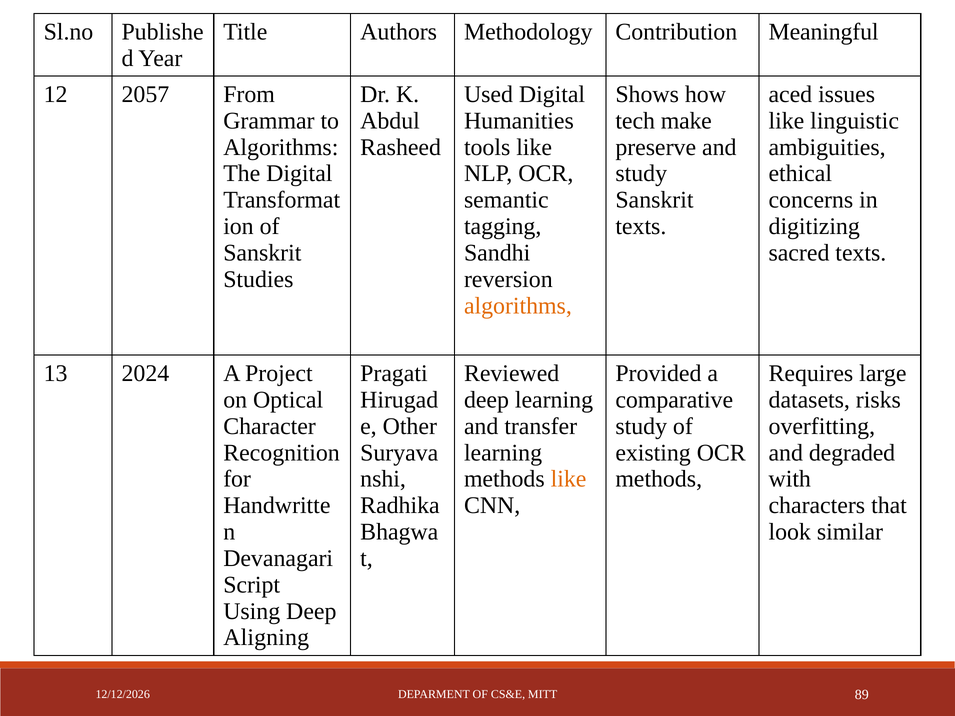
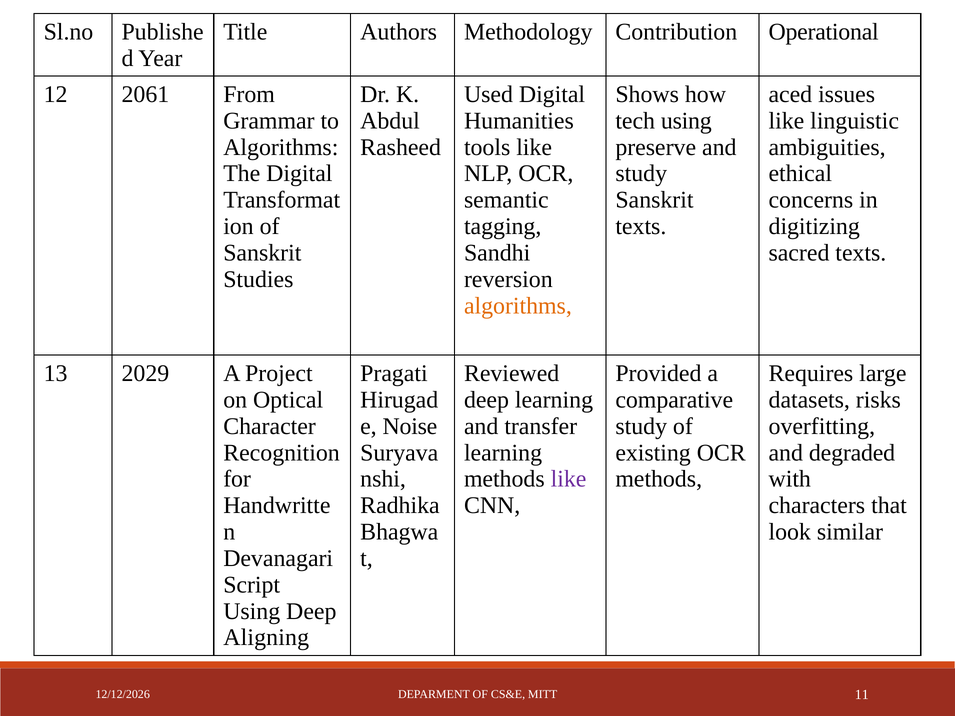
Meaningful: Meaningful -> Operational
2057: 2057 -> 2061
tech make: make -> using
2024: 2024 -> 2029
Other: Other -> Noise
like at (569, 479) colour: orange -> purple
89: 89 -> 11
